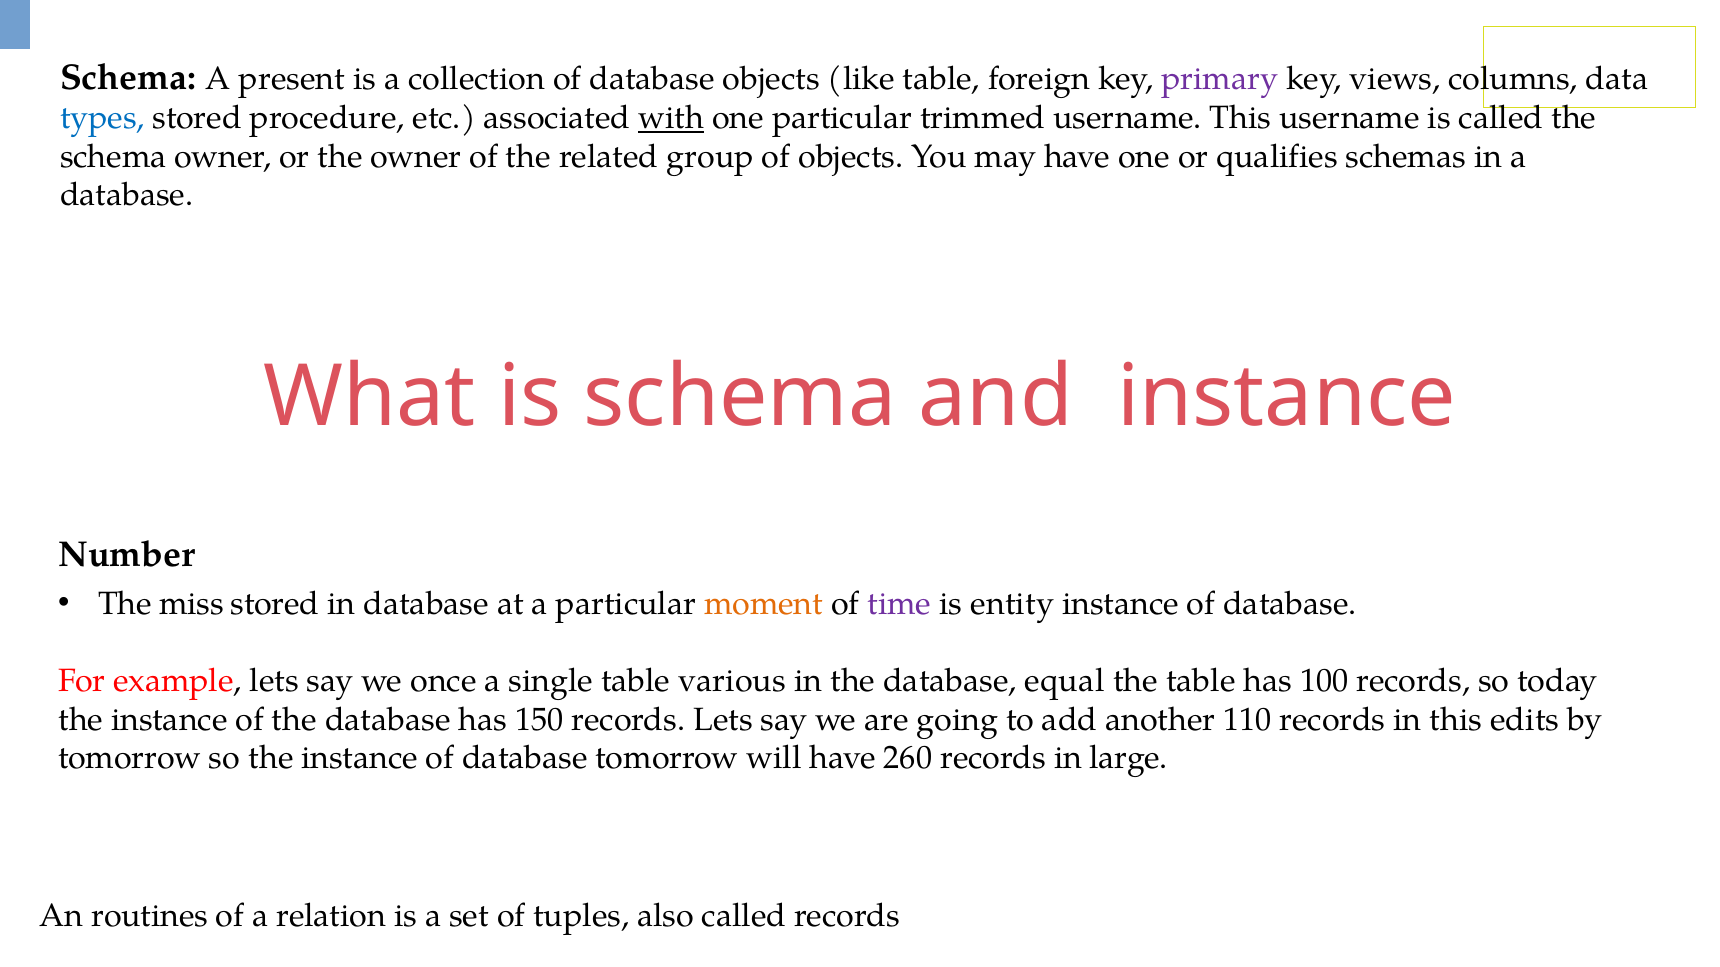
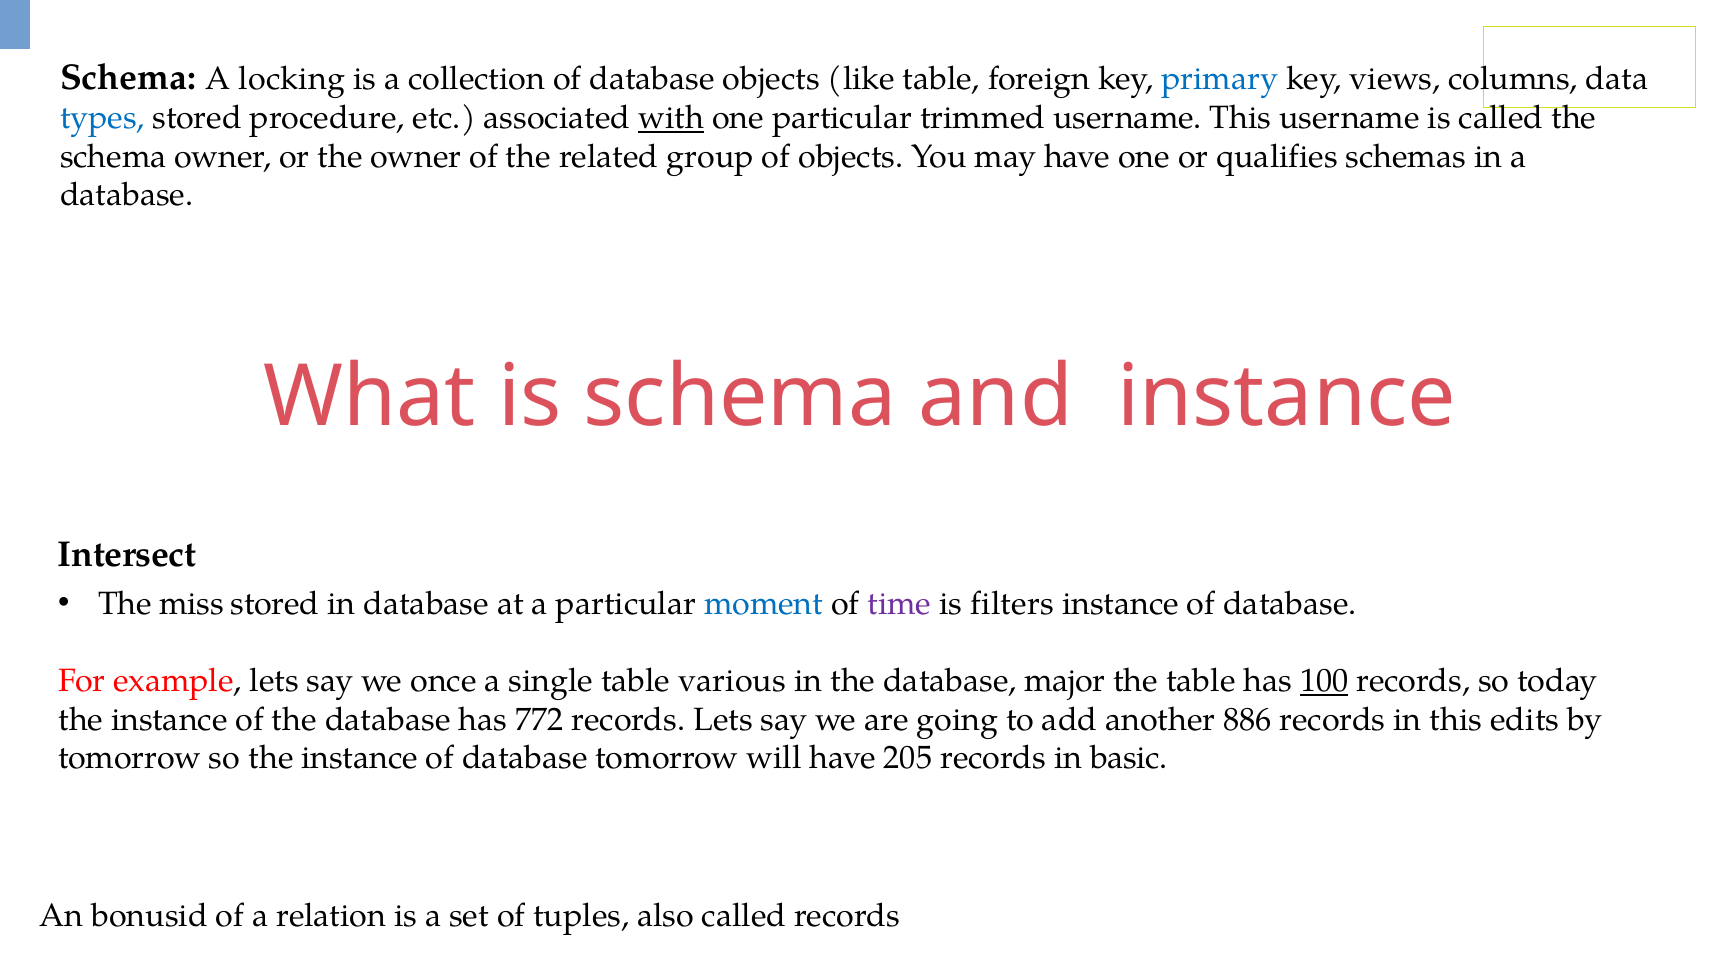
present: present -> locking
primary colour: purple -> blue
Number: Number -> Intersect
moment colour: orange -> blue
entity: entity -> filters
equal: equal -> major
100 underline: none -> present
150: 150 -> 772
110: 110 -> 886
260: 260 -> 205
large: large -> basic
routines: routines -> bonusid
